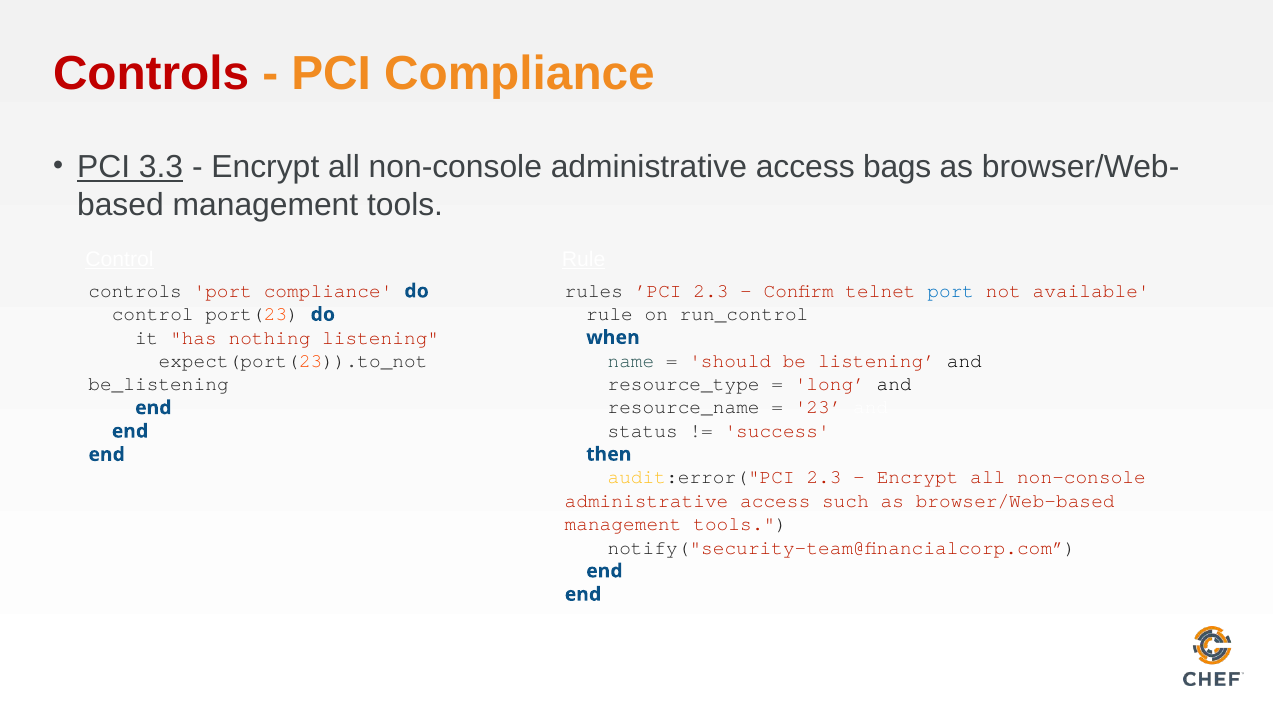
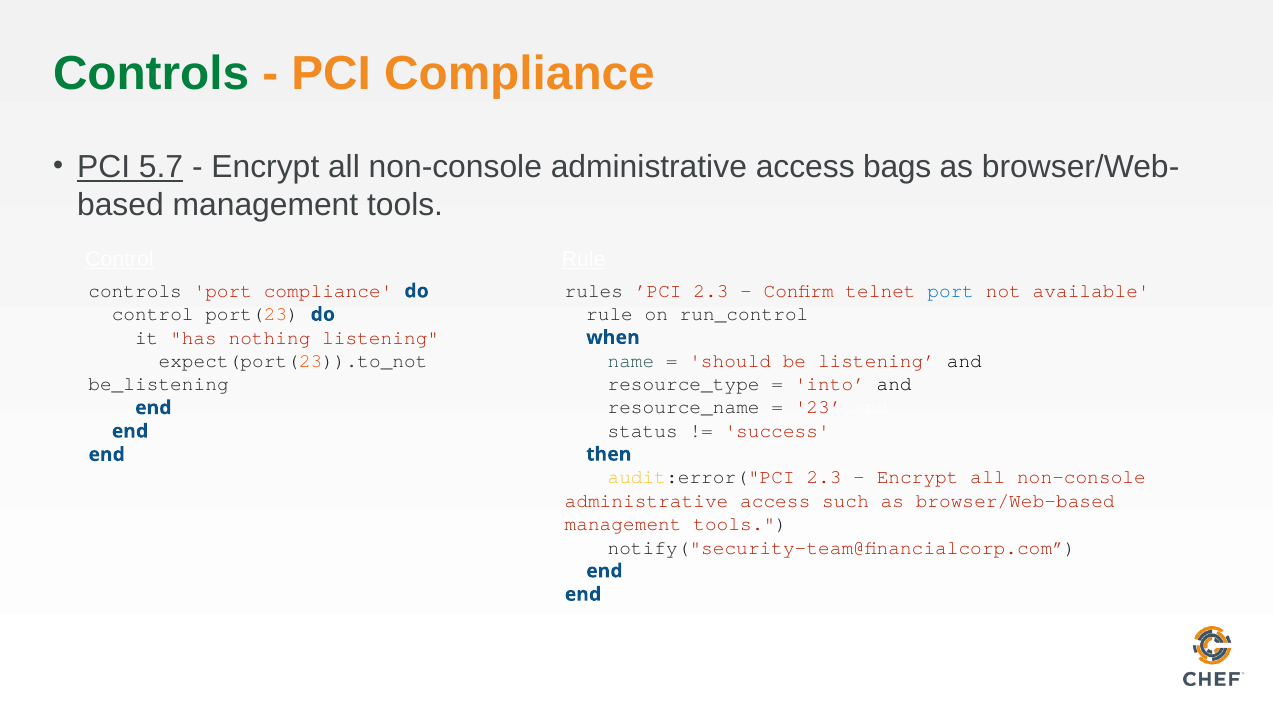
Controls at (151, 73) colour: red -> green
3.3: 3.3 -> 5.7
long: long -> into
